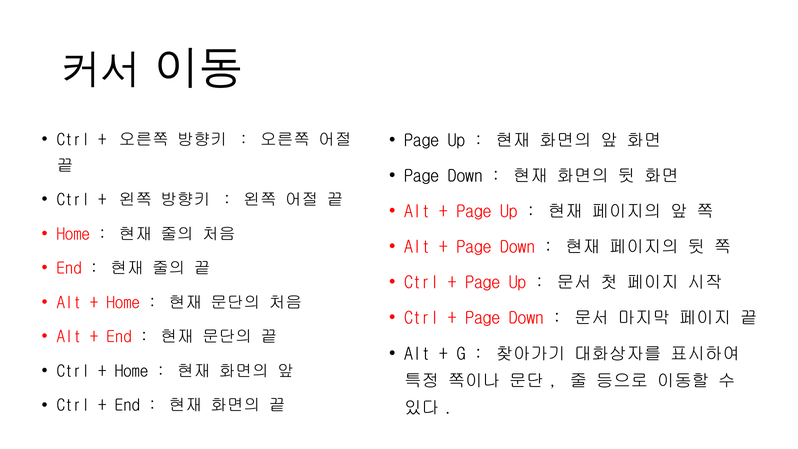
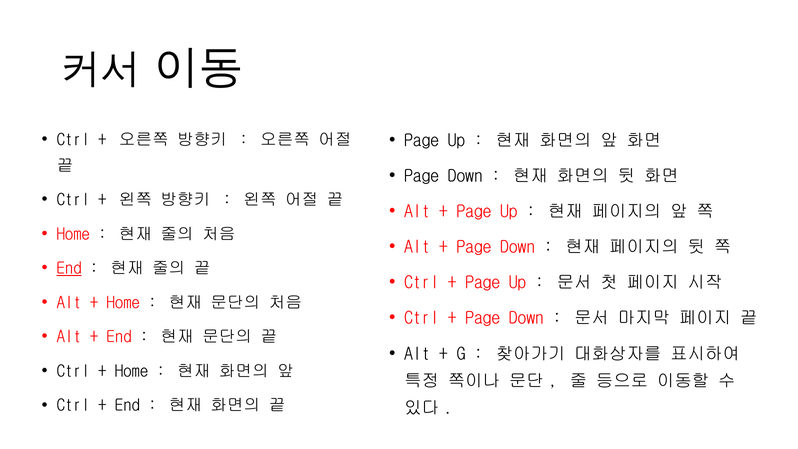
End at (69, 268) underline: none -> present
